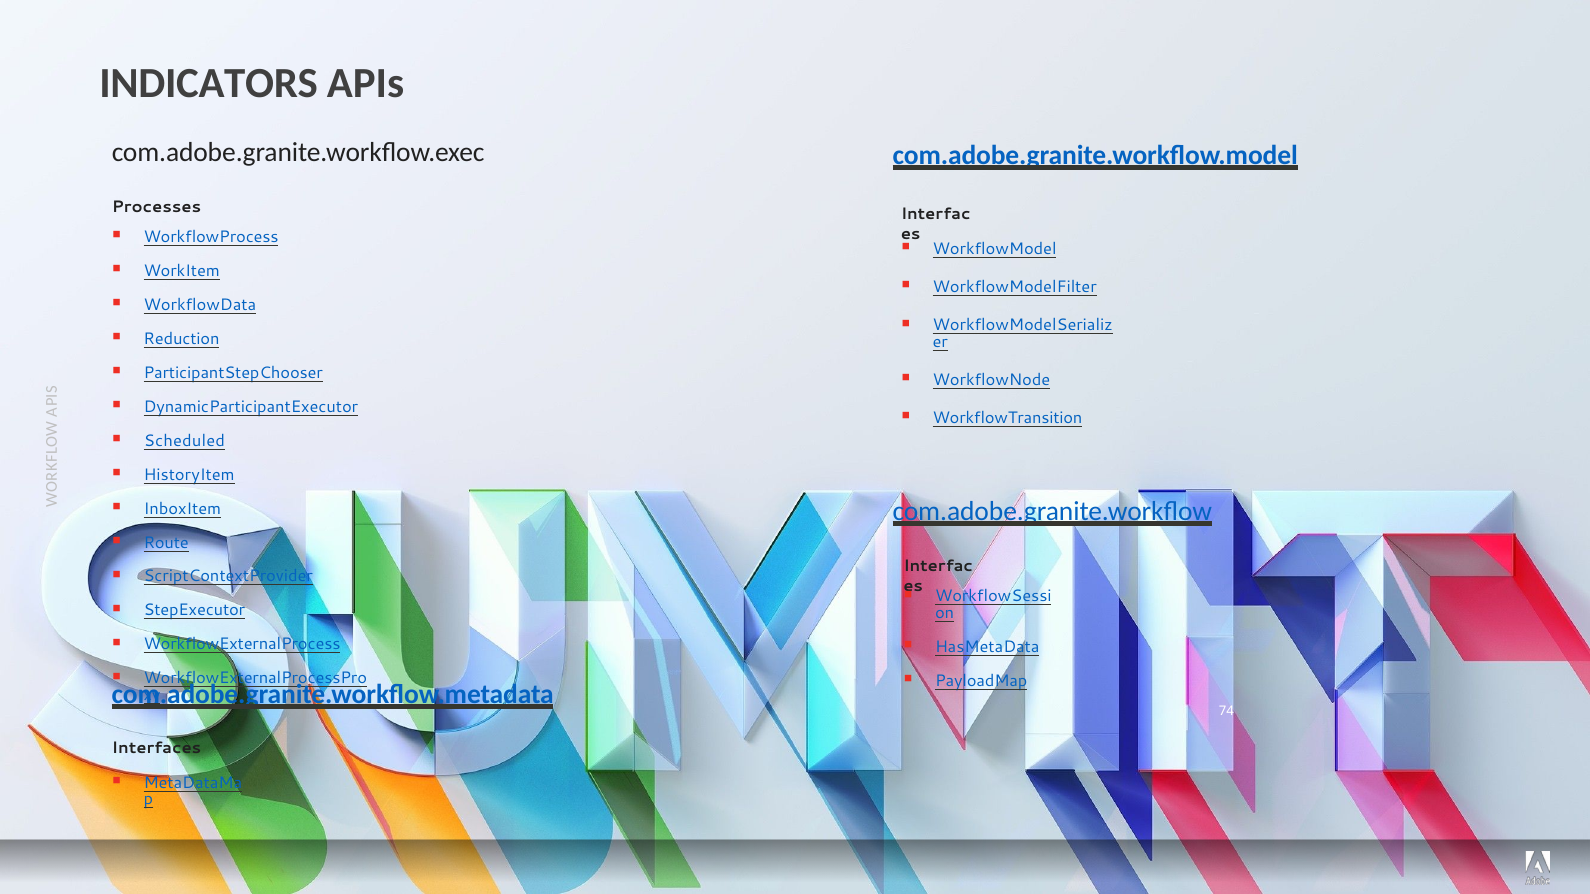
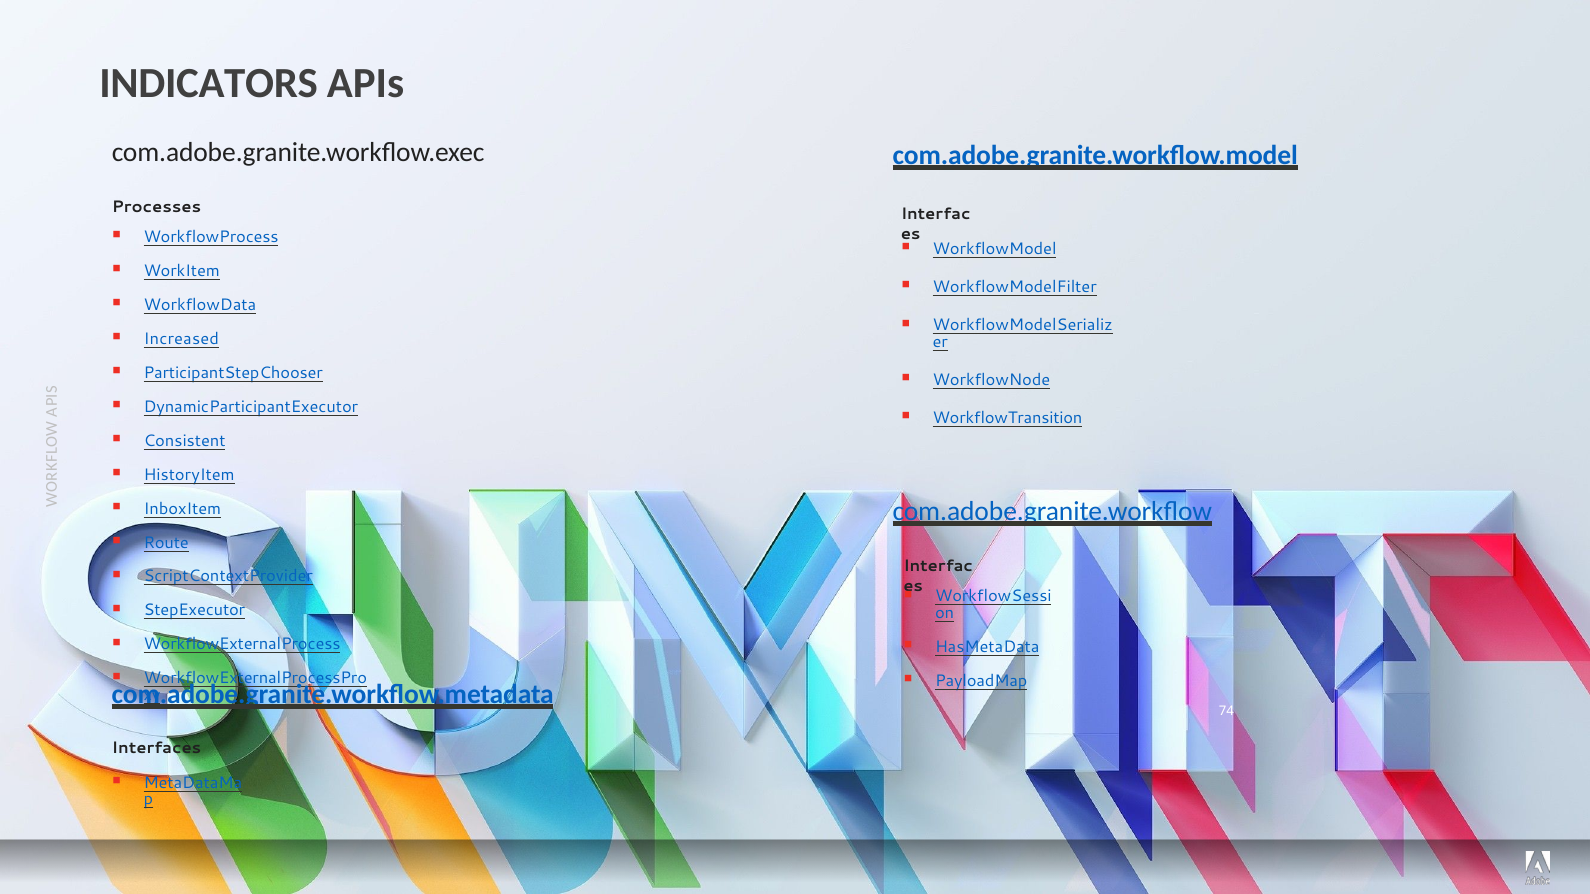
Reduction: Reduction -> Increased
Scheduled: Scheduled -> Consistent
